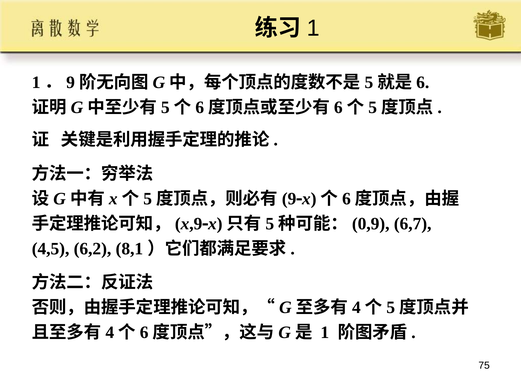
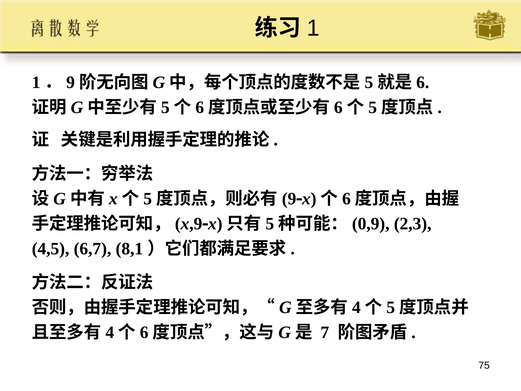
6,7: 6,7 -> 2,3
6,2: 6,2 -> 6,7
1 at (325, 332): 1 -> 7
